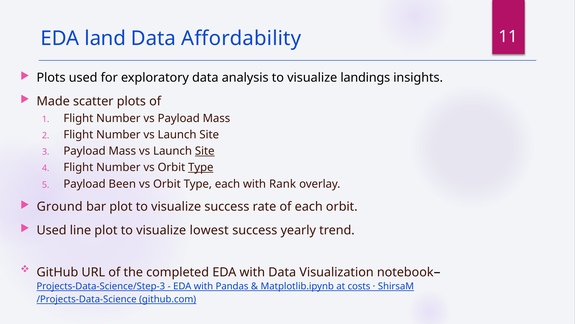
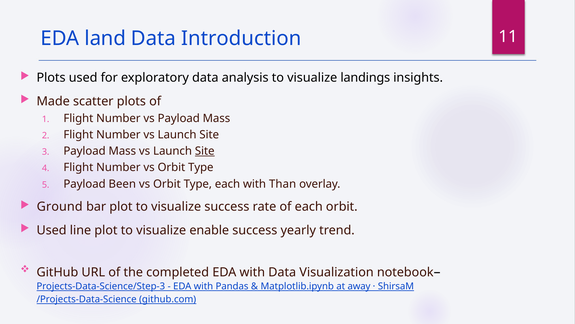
Affordability: Affordability -> Introduction
Type at (201, 167) underline: present -> none
Rank: Rank -> Than
lowest: lowest -> enable
costs: costs -> away
